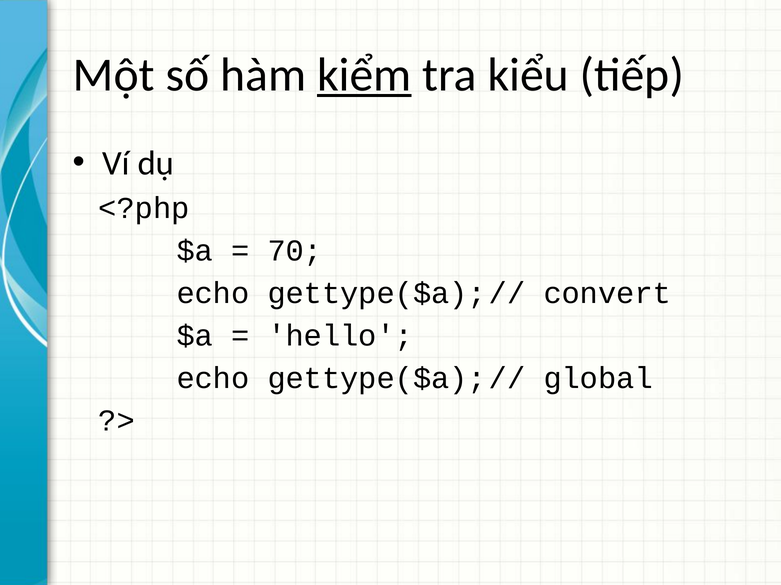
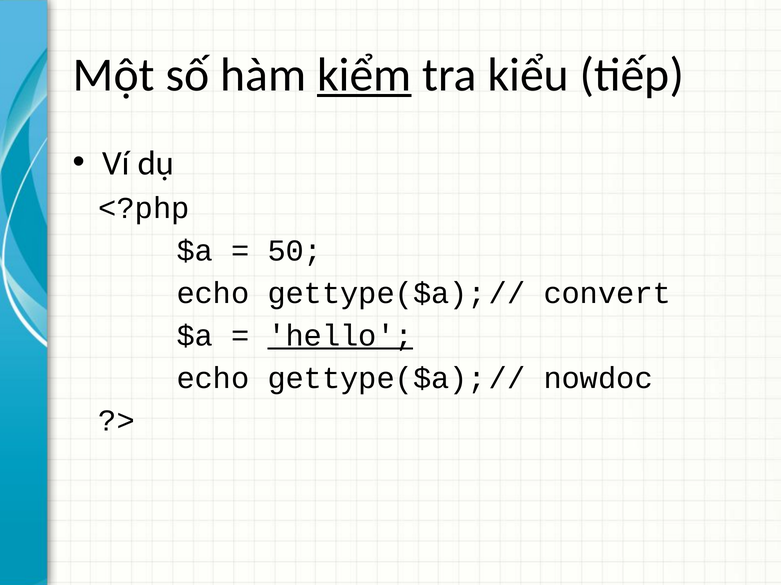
70: 70 -> 50
hello underline: none -> present
global: global -> nowdoc
